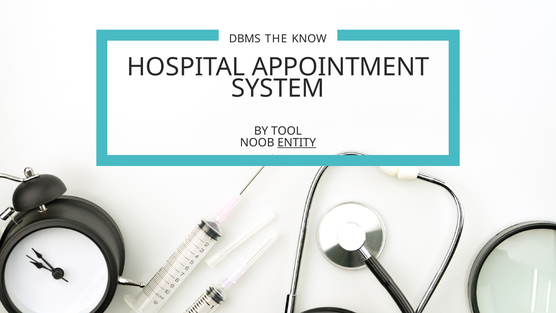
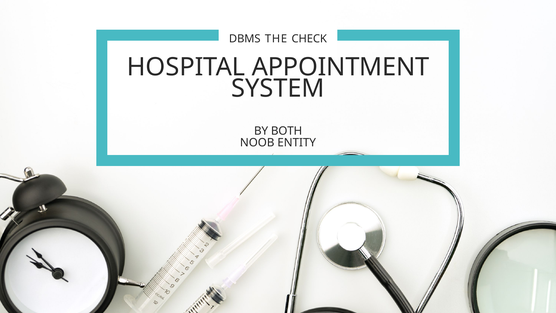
KNOW: KNOW -> CHECK
TOOL: TOOL -> BOTH
ENTITY underline: present -> none
